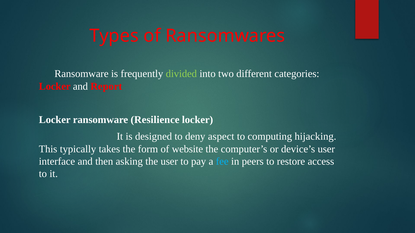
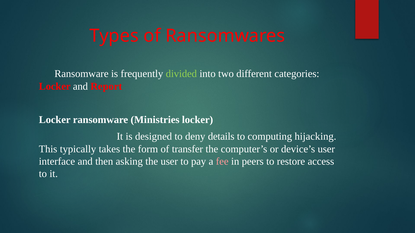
Resilience: Resilience -> Ministries
aspect: aspect -> details
website: website -> transfer
fee colour: light blue -> pink
